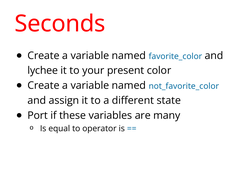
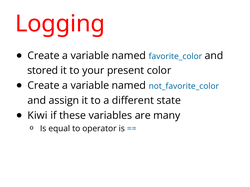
Seconds: Seconds -> Logging
lychee: lychee -> stored
Port: Port -> Kiwi
